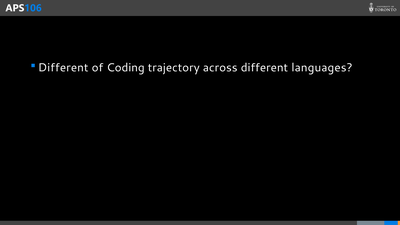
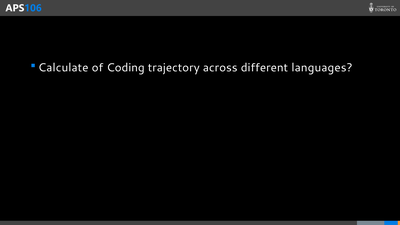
Different at (63, 68): Different -> Calculate
